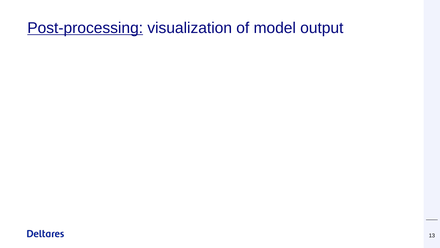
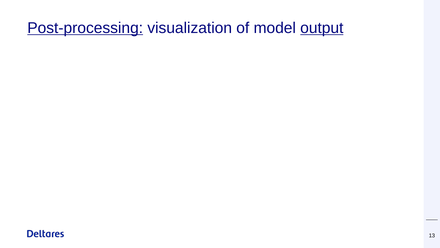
output underline: none -> present
